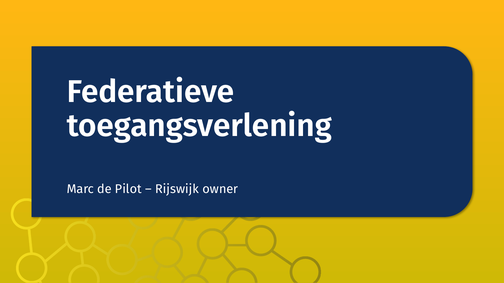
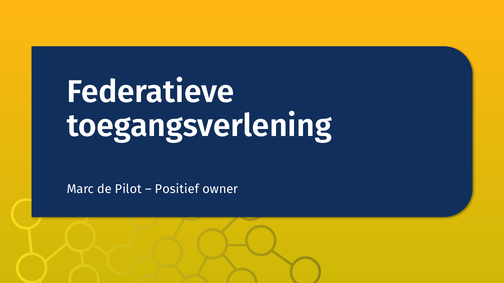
Rijswijk: Rijswijk -> Positief
